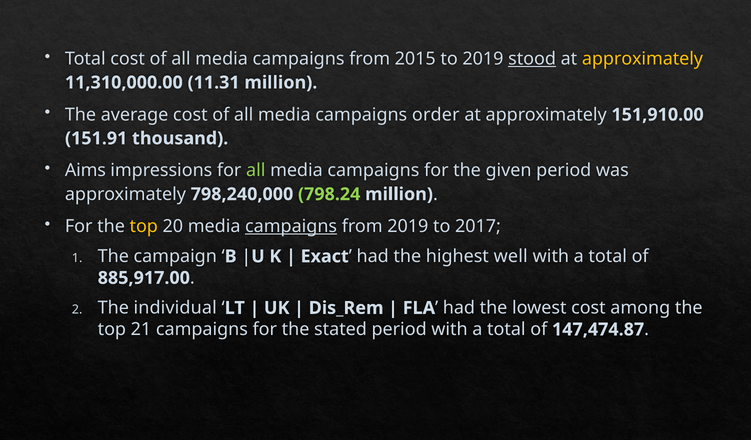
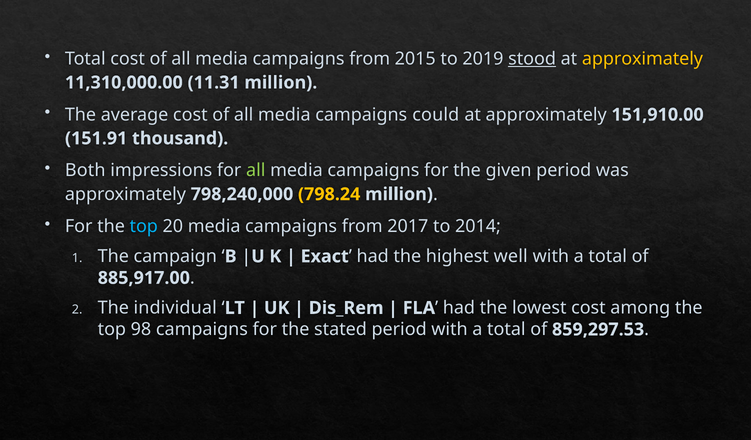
order: order -> could
Aims: Aims -> Both
798.24 colour: light green -> yellow
top at (144, 227) colour: yellow -> light blue
campaigns at (291, 227) underline: present -> none
from 2019: 2019 -> 2017
2017: 2017 -> 2014
21: 21 -> 98
147,474.87: 147,474.87 -> 859,297.53
